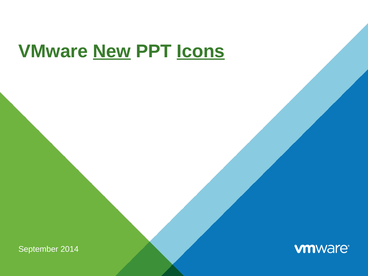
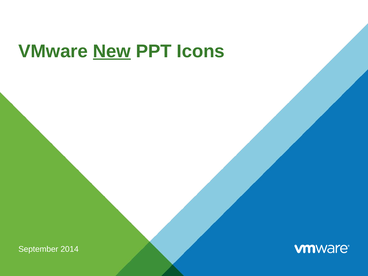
Icons underline: present -> none
